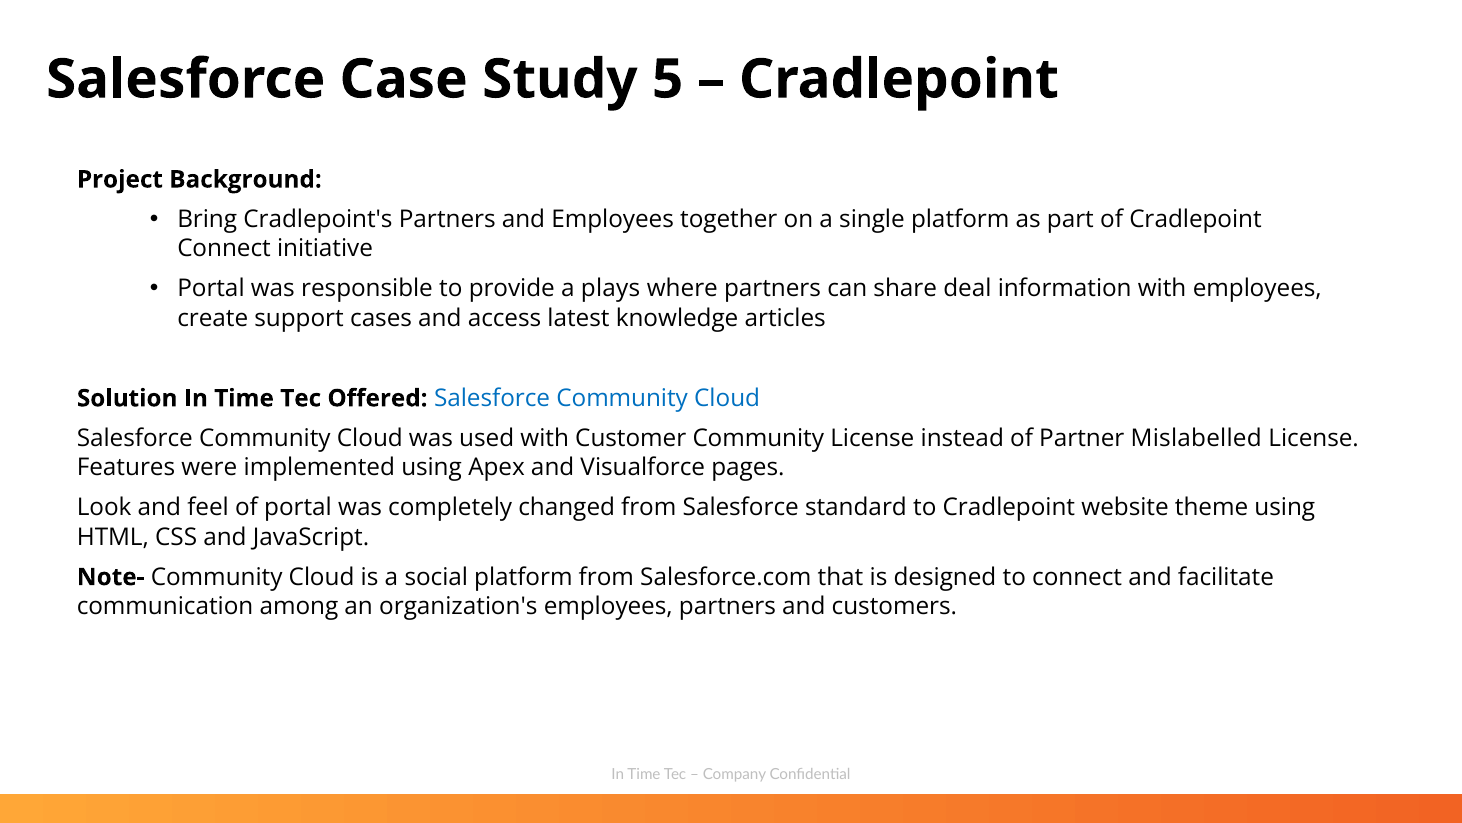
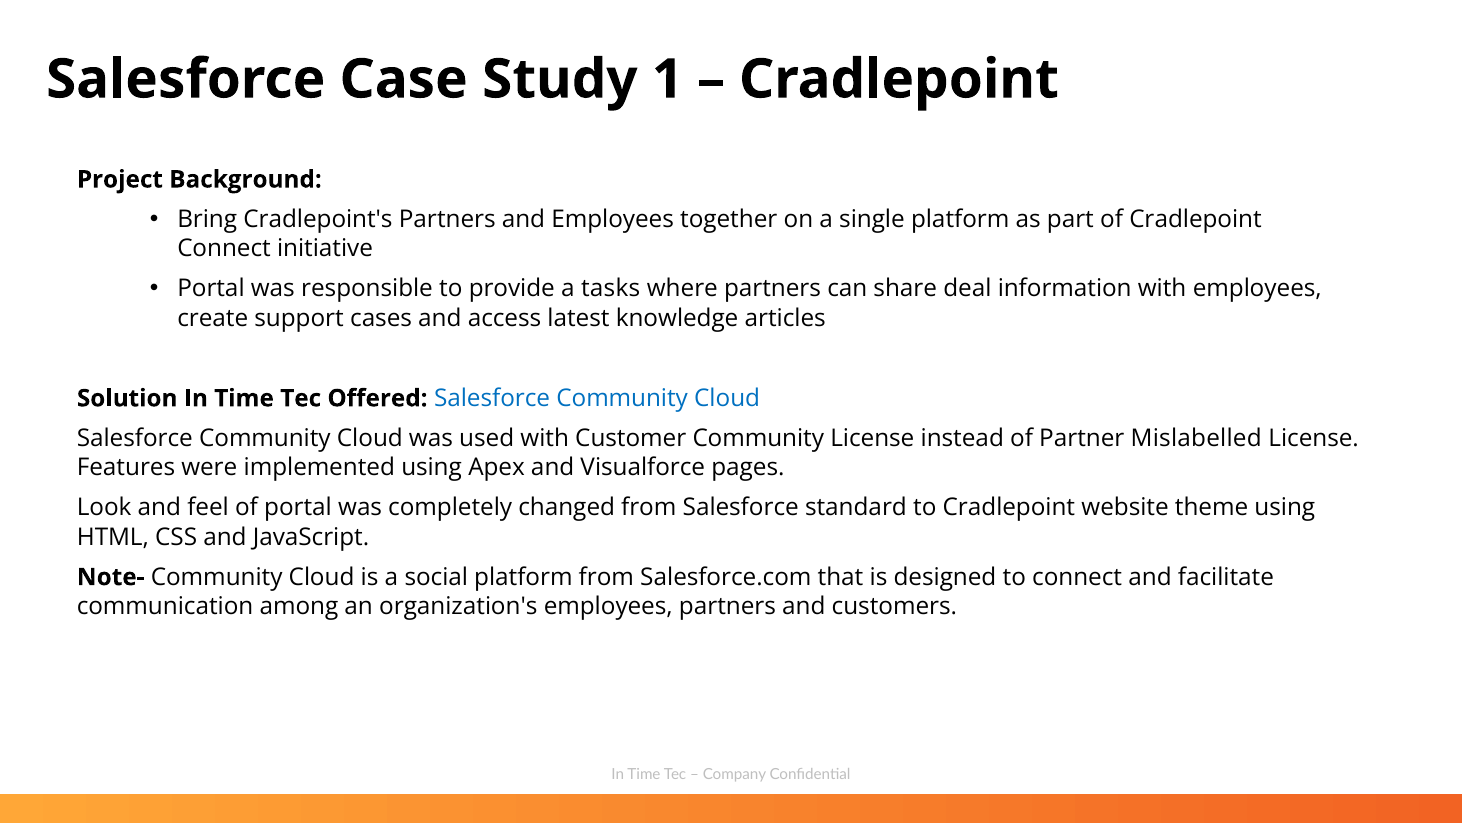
5: 5 -> 1
plays: plays -> tasks
